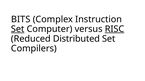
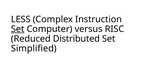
BITS: BITS -> LESS
RISC underline: present -> none
Compilers: Compilers -> Simplified
